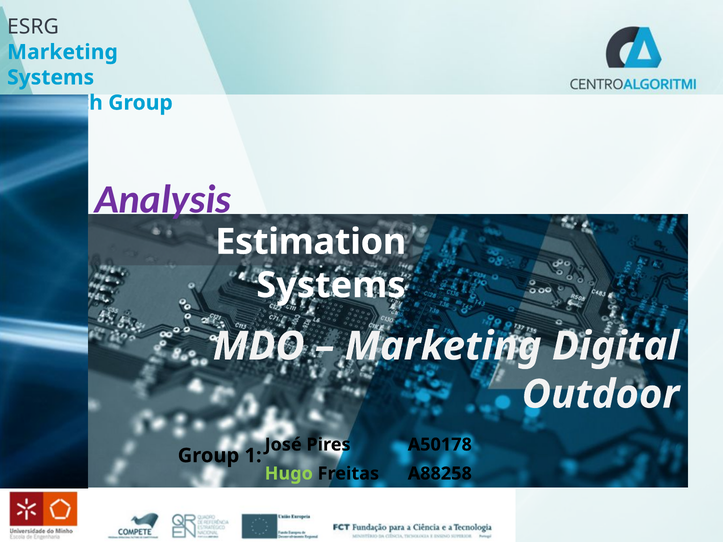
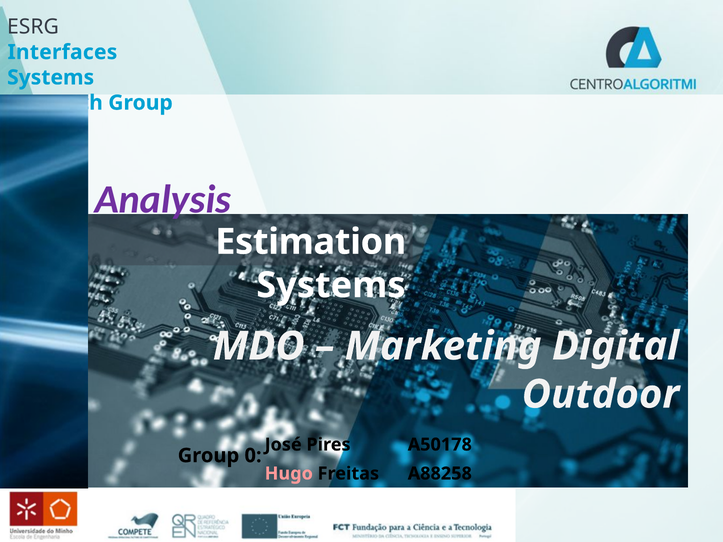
Marketing at (62, 52): Marketing -> Interfaces
1: 1 -> 0
Hugo colour: light green -> pink
